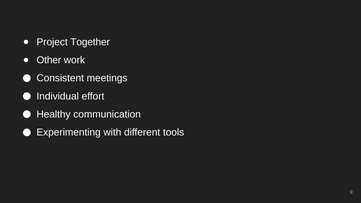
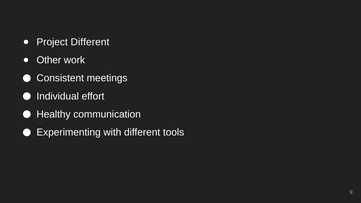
Project Together: Together -> Different
